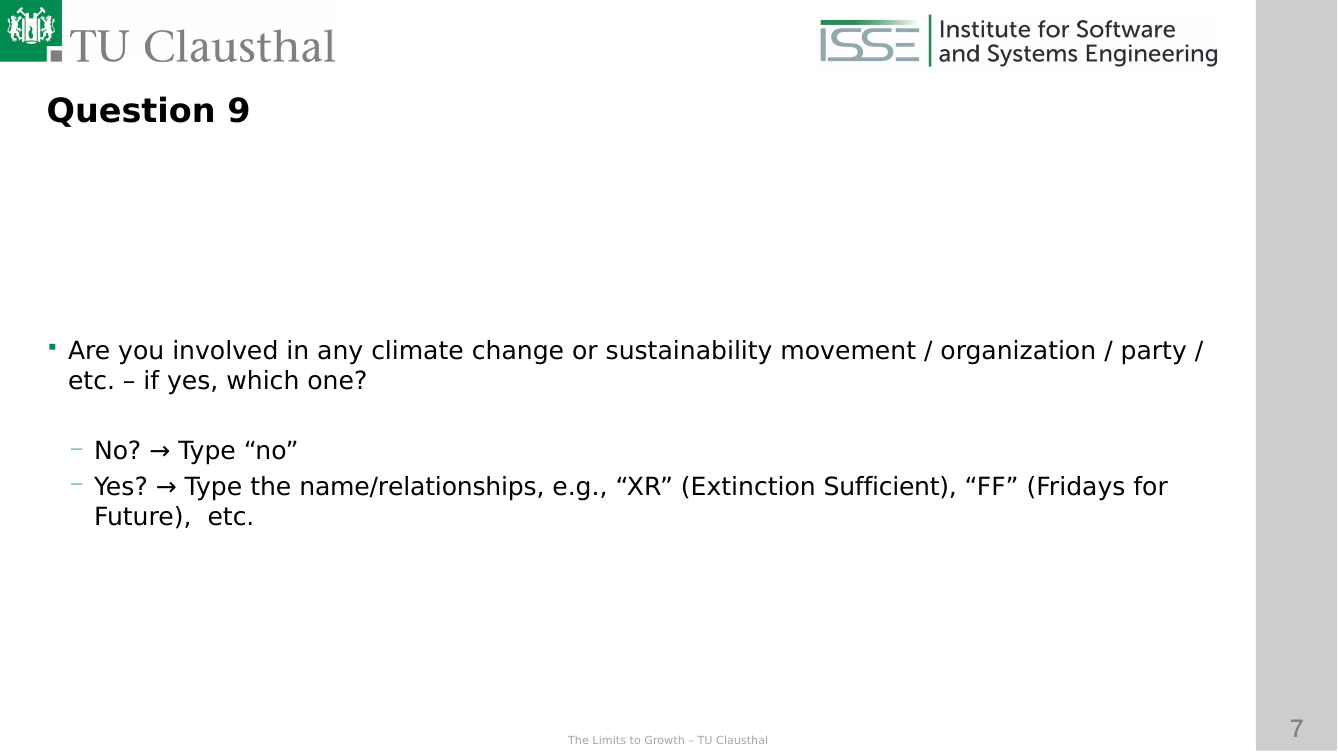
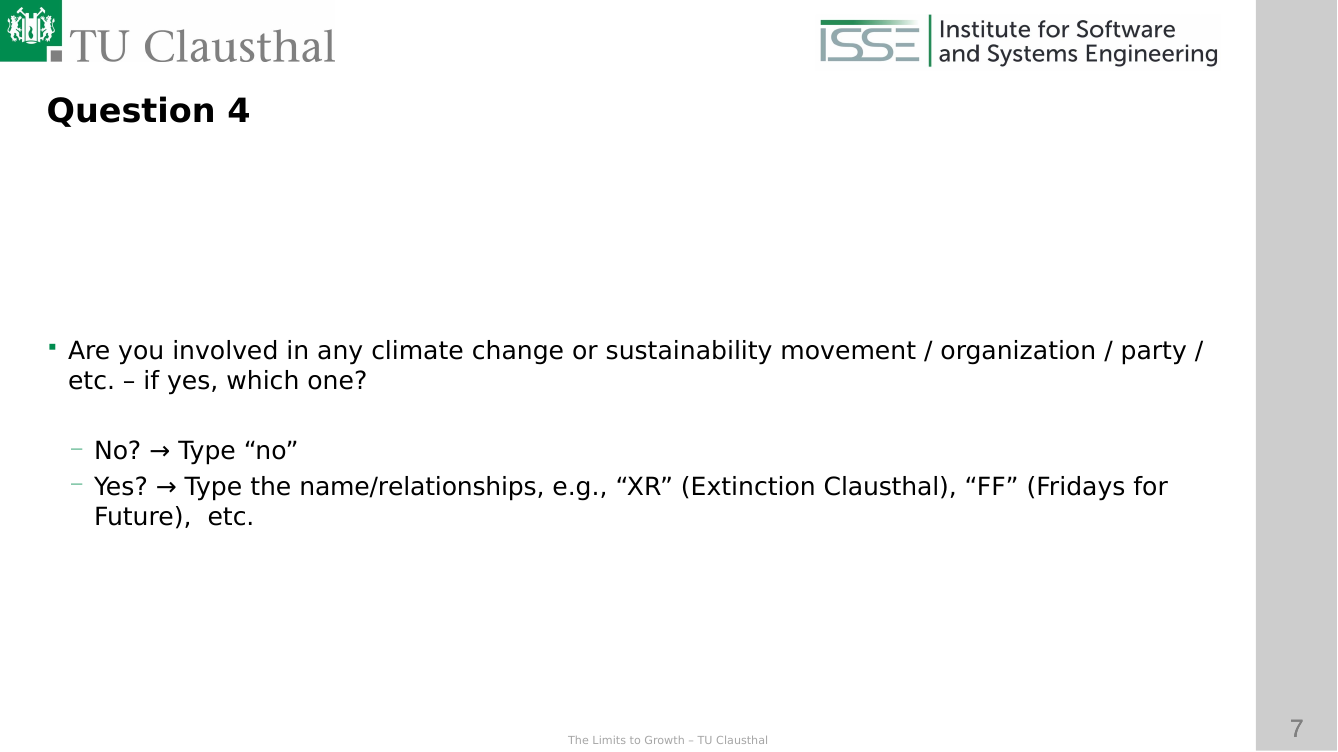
9: 9 -> 4
Extinction Sufficient: Sufficient -> Clausthal
